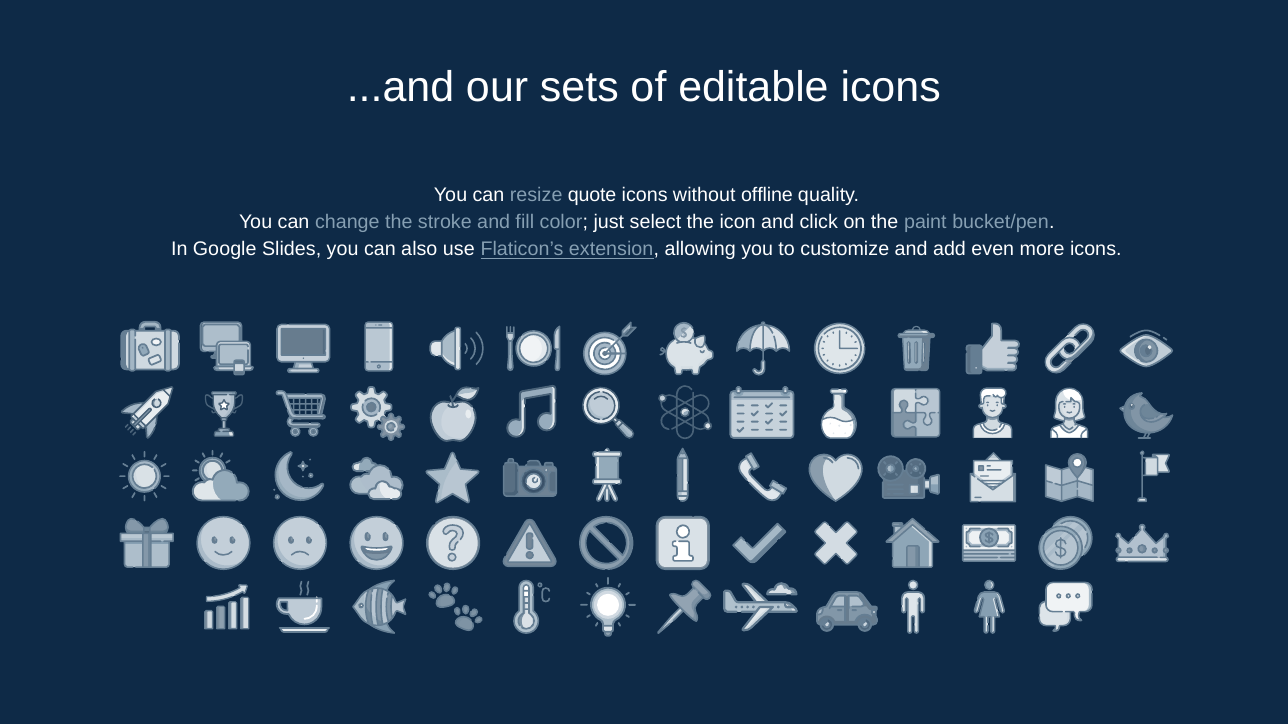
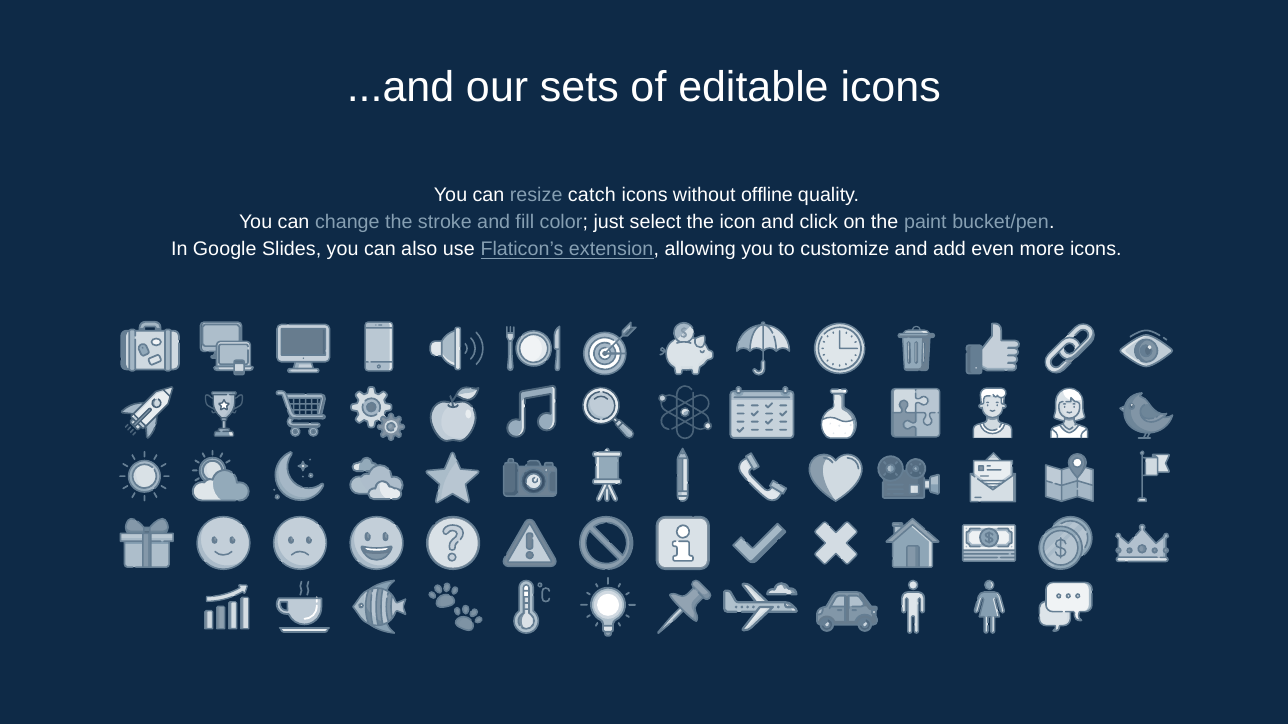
quote: quote -> catch
